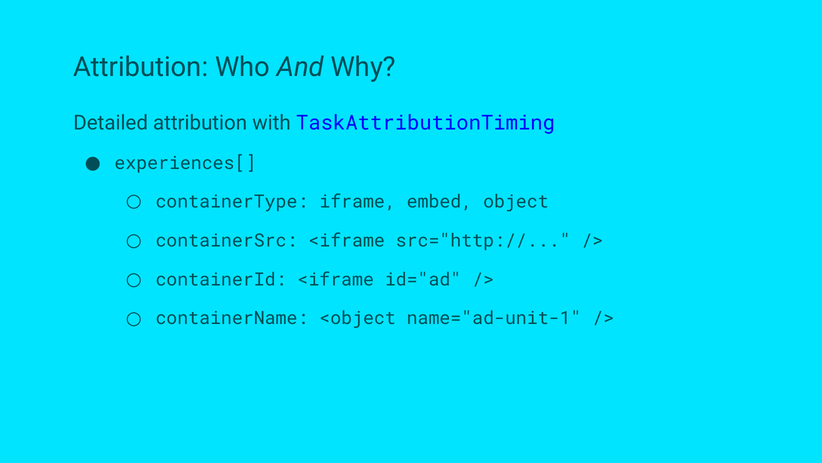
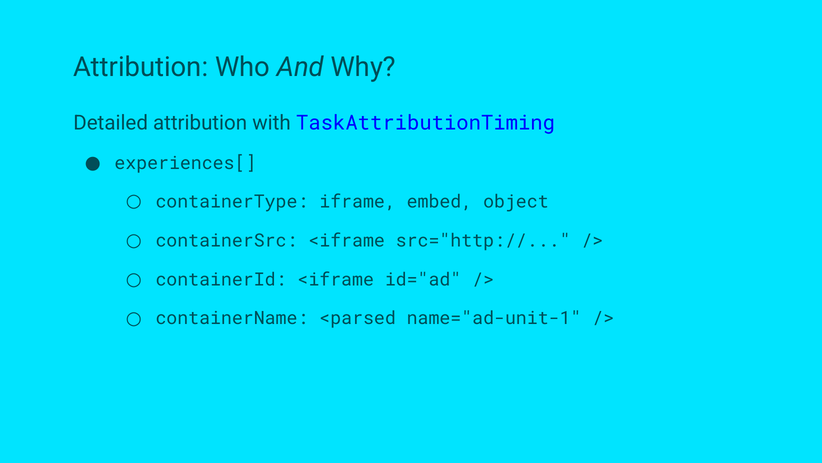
<object: <object -> <parsed
